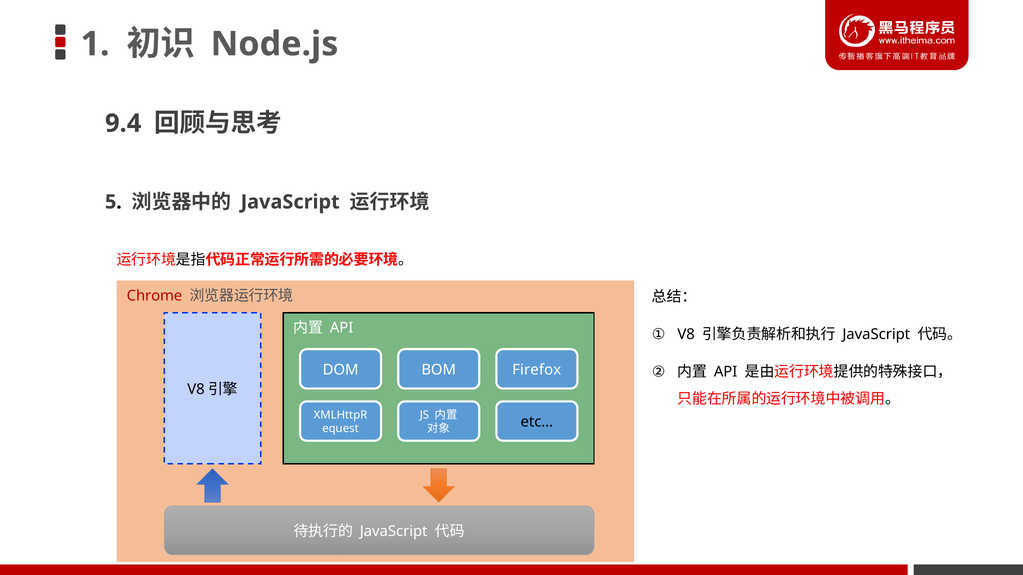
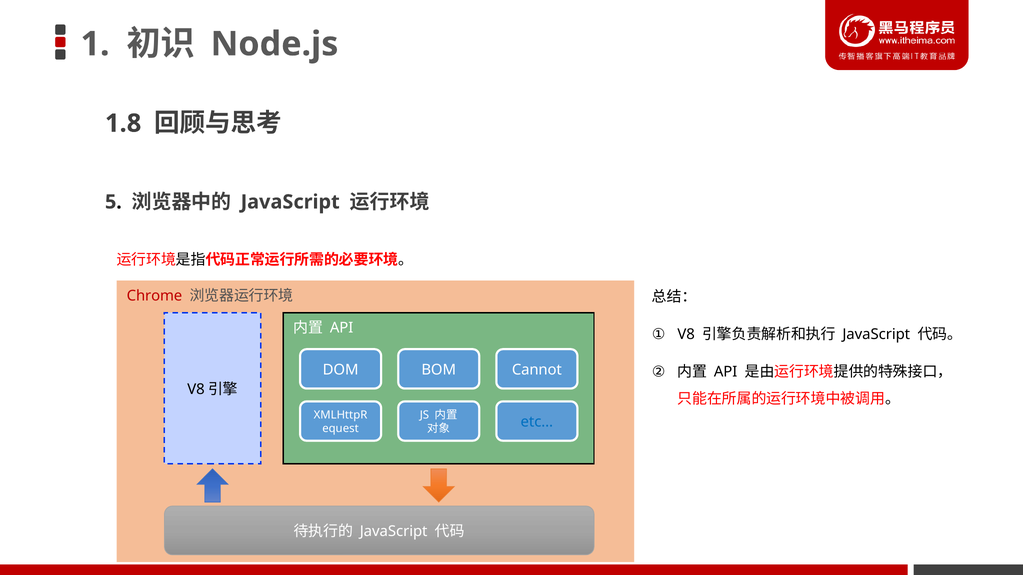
9.4: 9.4 -> 1.8
Firefox: Firefox -> Cannot
etc… colour: black -> blue
